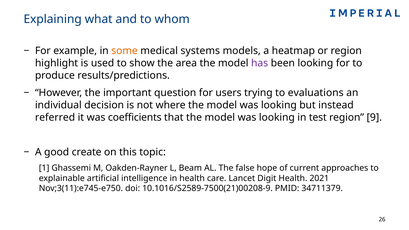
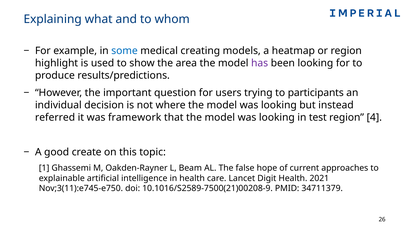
some colour: orange -> blue
systems: systems -> creating
evaluations: evaluations -> participants
coefficients: coefficients -> framework
9: 9 -> 4
